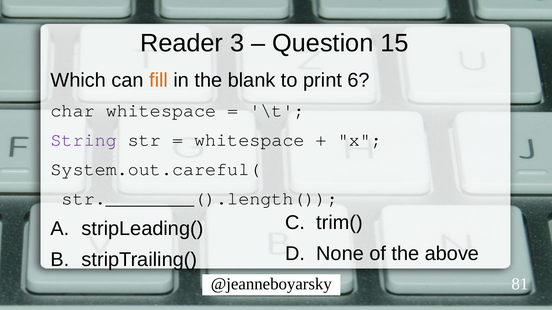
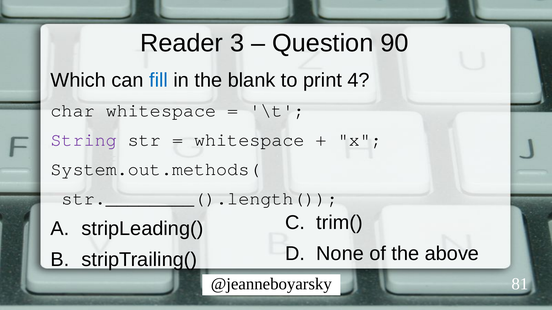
15: 15 -> 90
fill colour: orange -> blue
6: 6 -> 4
System.out.careful(: System.out.careful( -> System.out.methods(
